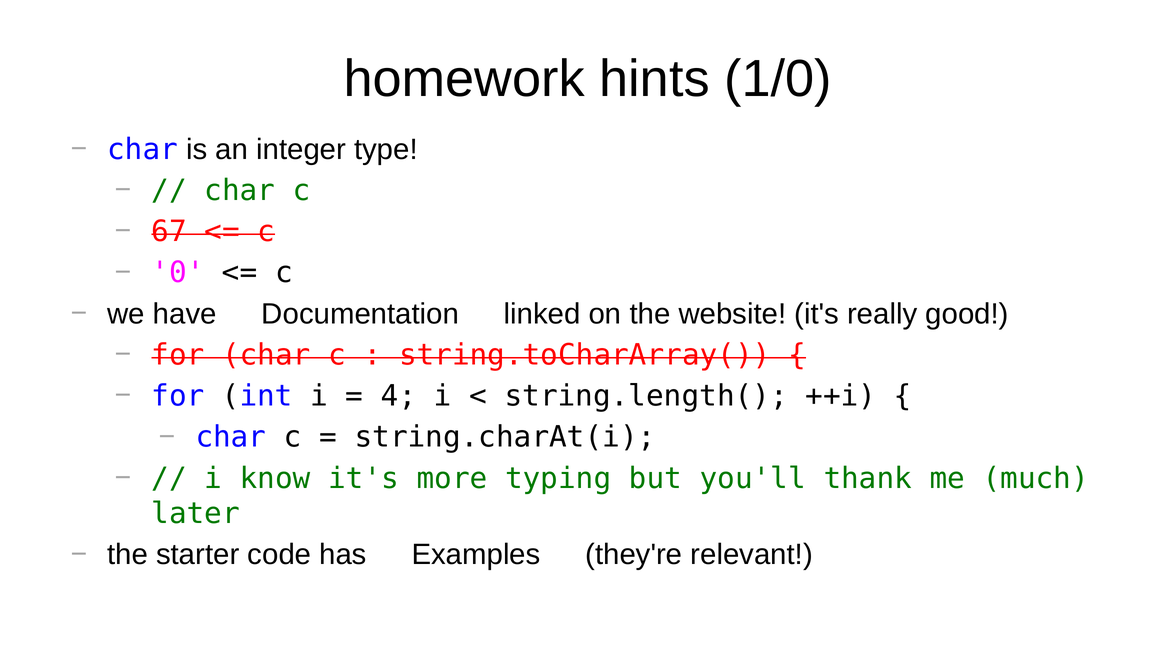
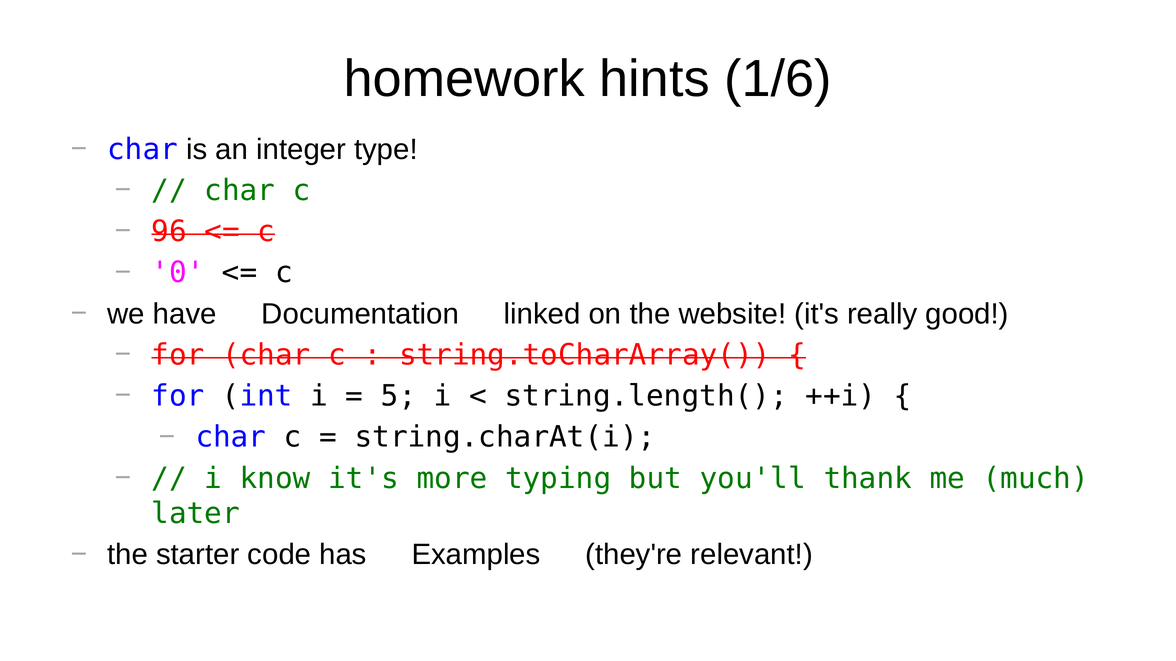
1/0: 1/0 -> 1/6
67: 67 -> 96
4: 4 -> 5
